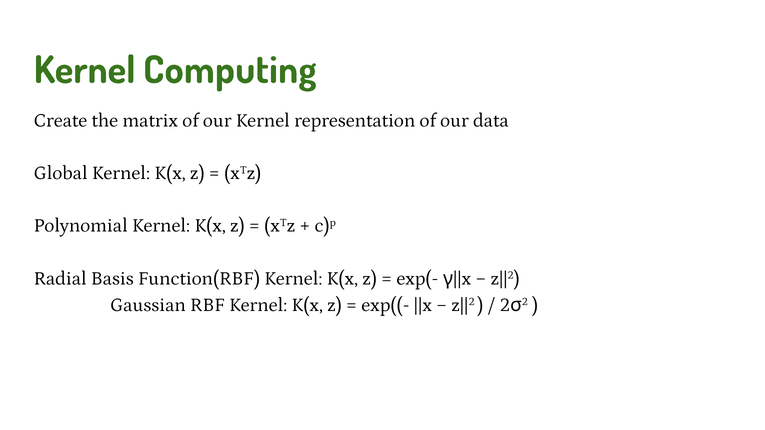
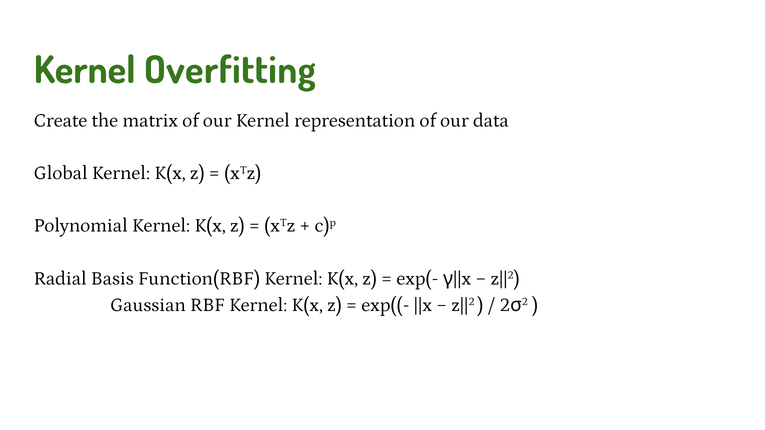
Computing: Computing -> Overfitting
